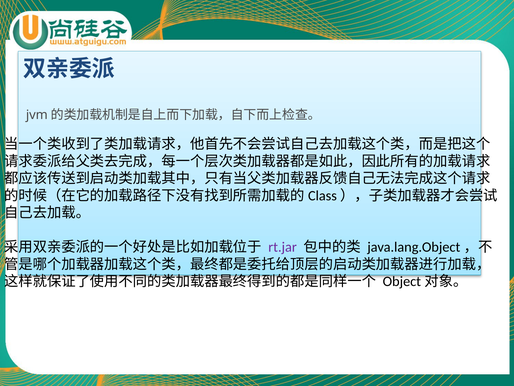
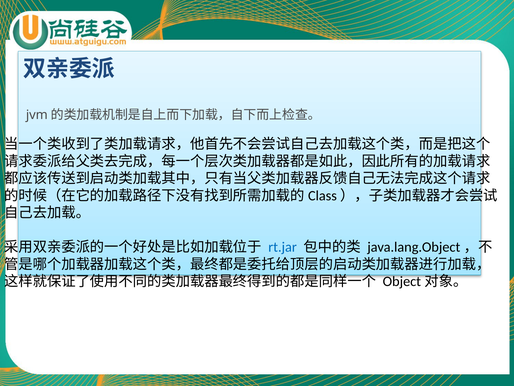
rt.jar colour: purple -> blue
